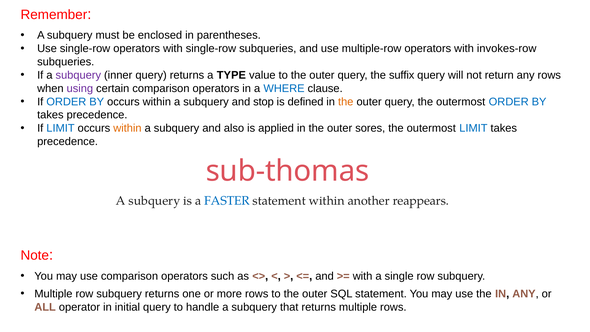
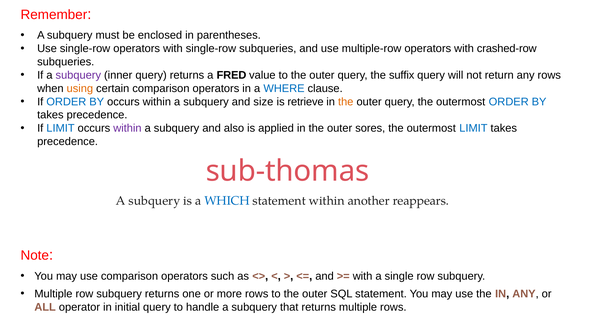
invokes-row: invokes-row -> crashed-row
TYPE: TYPE -> FRED
using colour: purple -> orange
stop: stop -> size
defined: defined -> retrieve
within at (127, 128) colour: orange -> purple
FASTER: FASTER -> WHICH
